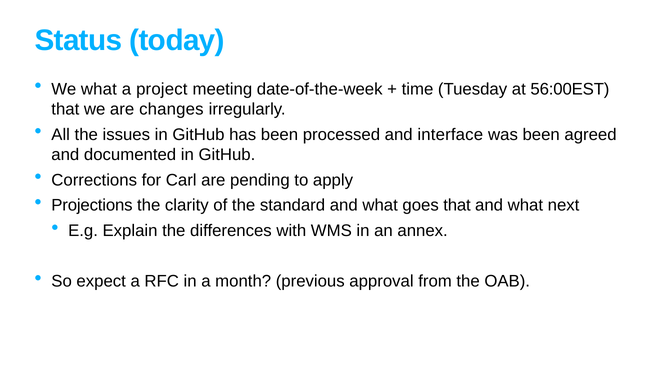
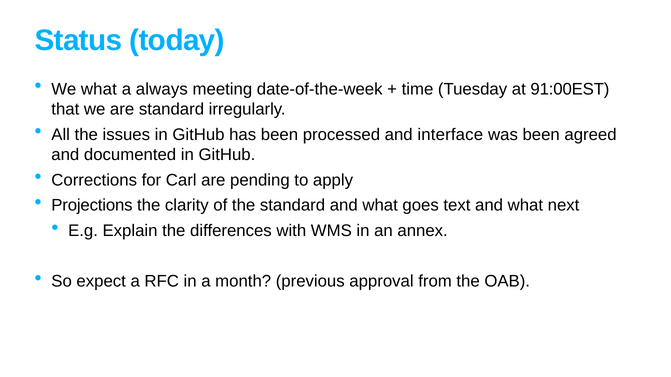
project: project -> always
56:00EST: 56:00EST -> 91:00EST
are changes: changes -> standard
goes that: that -> text
